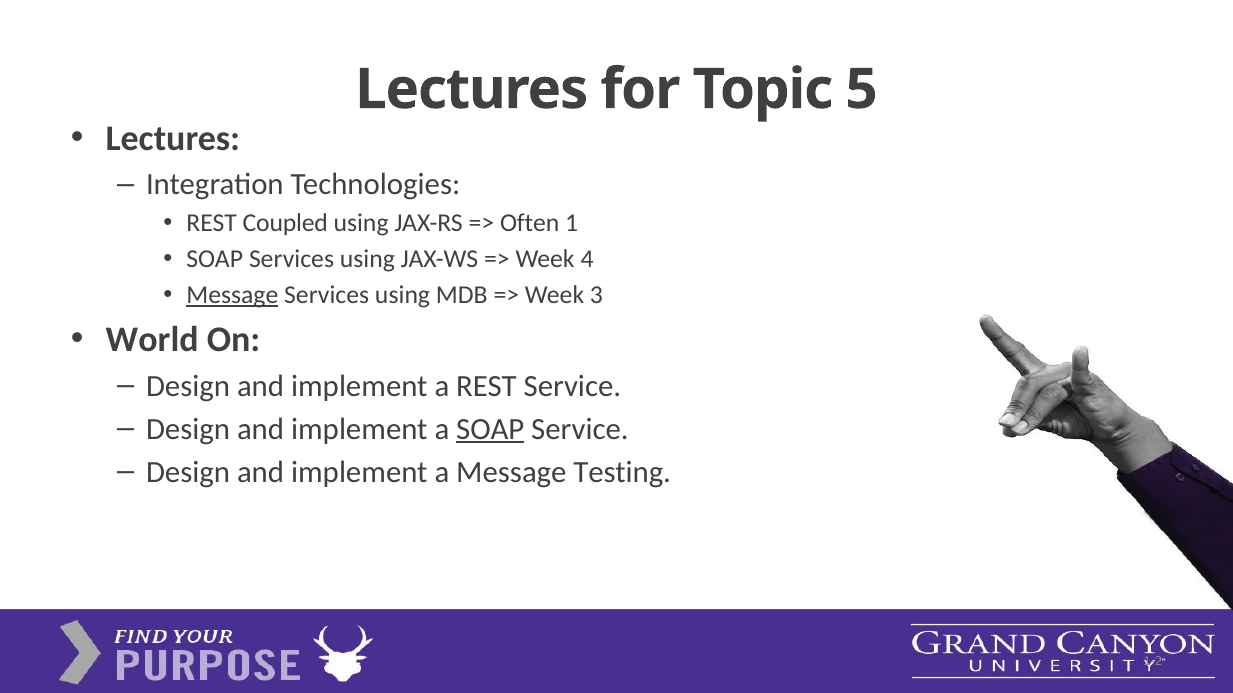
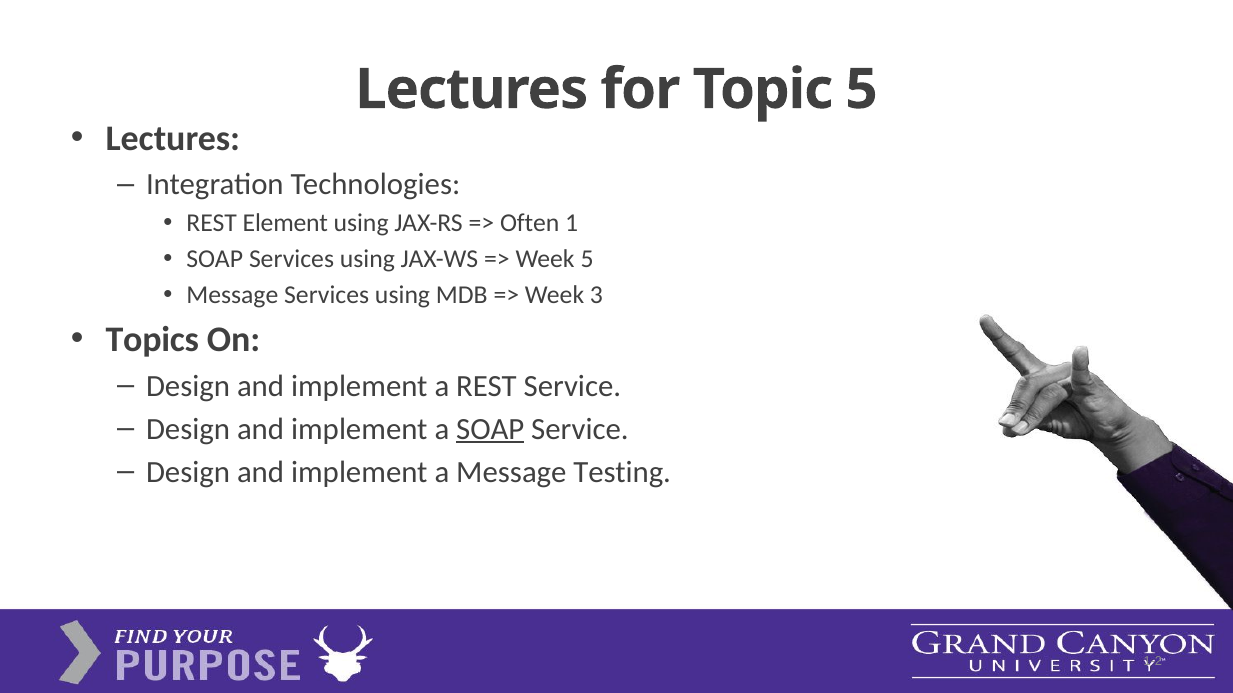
Coupled: Coupled -> Element
Week 4: 4 -> 5
Message at (232, 295) underline: present -> none
World: World -> Topics
